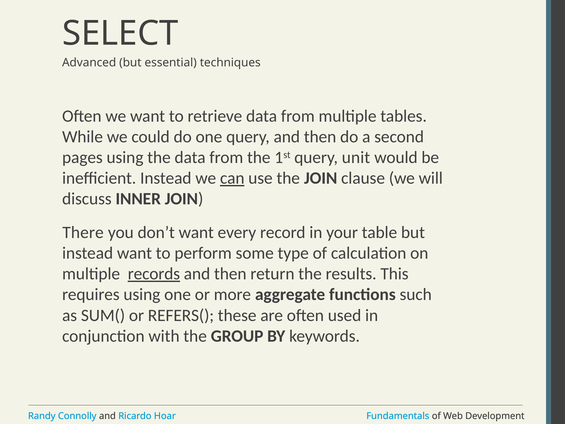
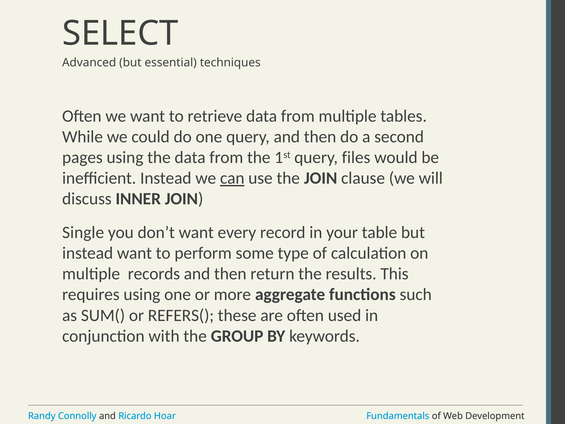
unit: unit -> files
There: There -> Single
records underline: present -> none
